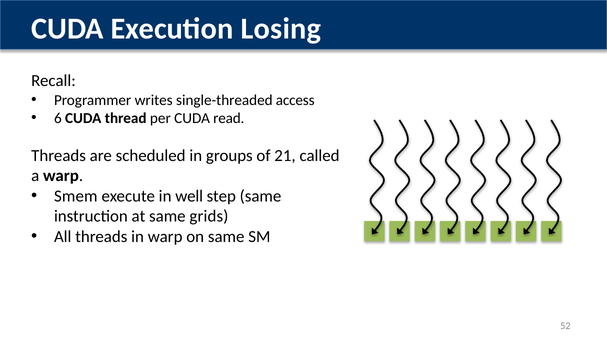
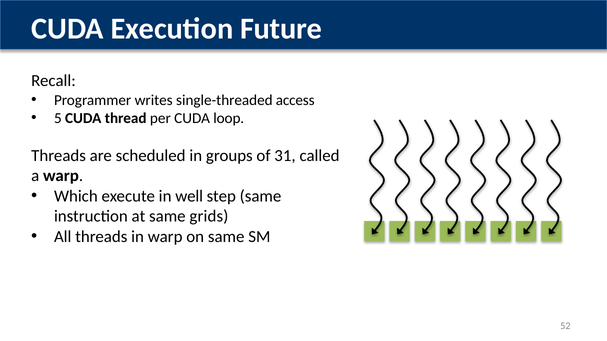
Losing: Losing -> Future
6: 6 -> 5
read: read -> loop
21: 21 -> 31
Smem: Smem -> Which
